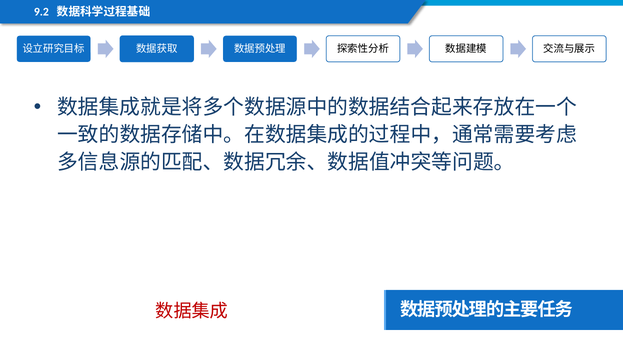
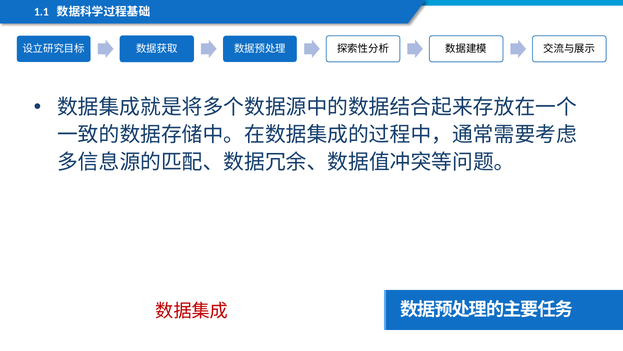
9.2: 9.2 -> 1.1
